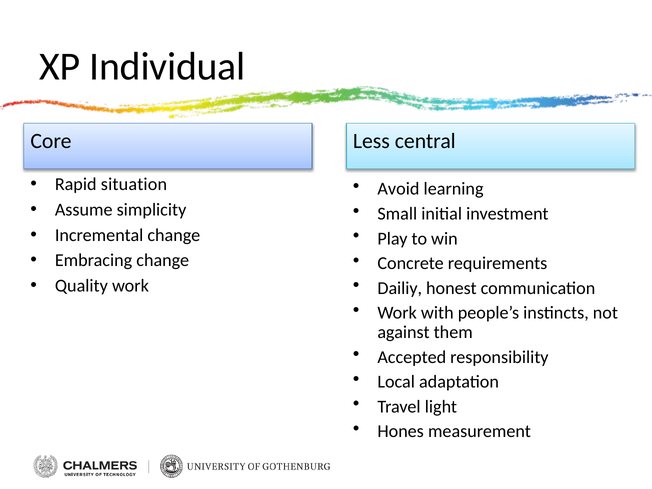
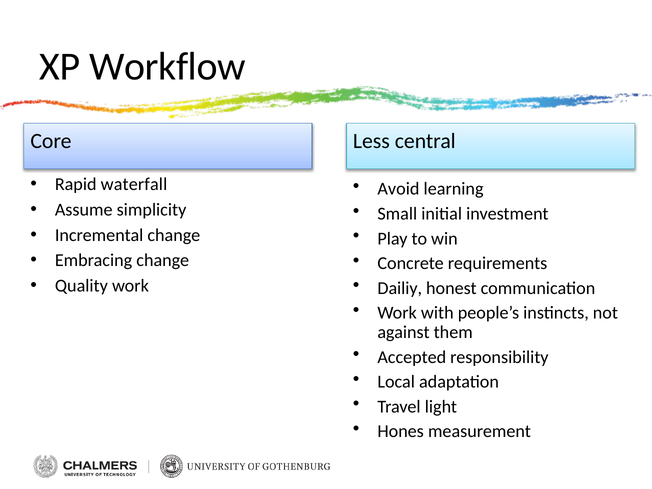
Individual: Individual -> Workflow
situation: situation -> waterfall
